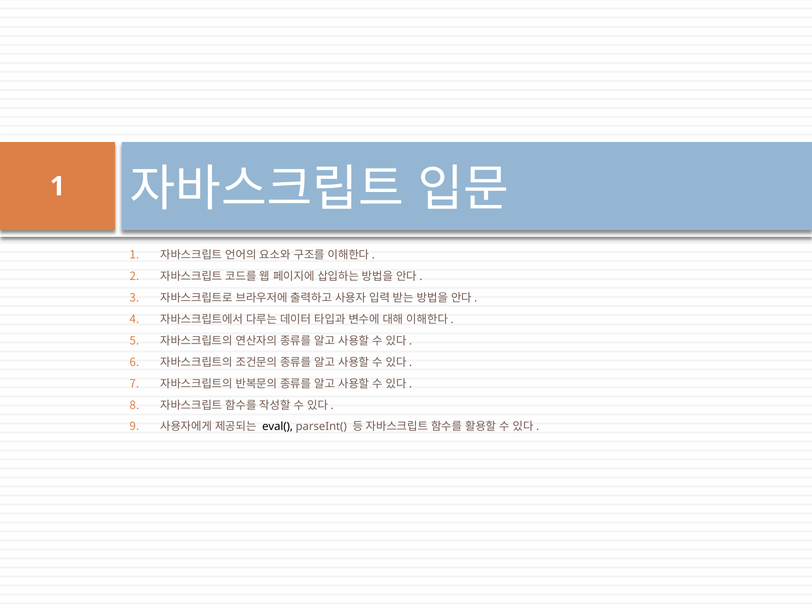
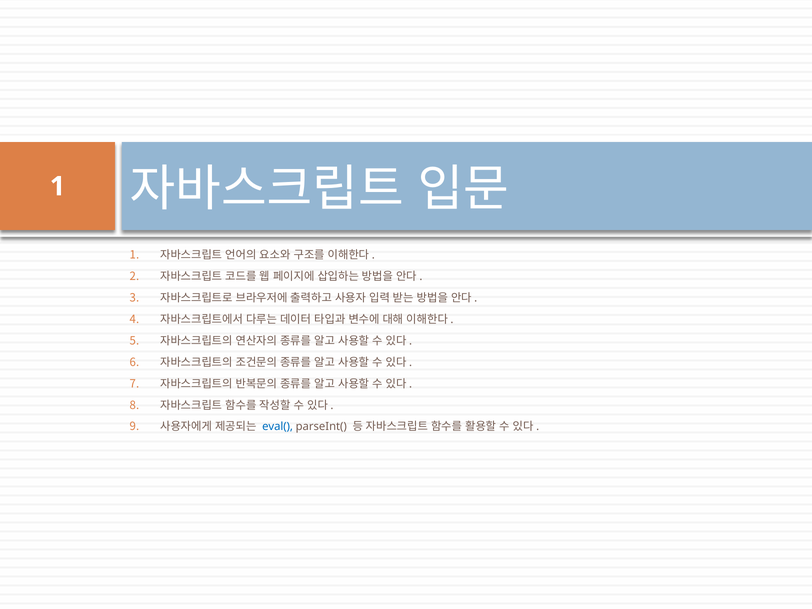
eval( colour: black -> blue
